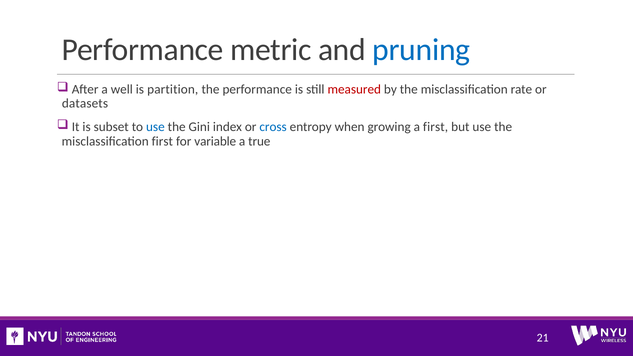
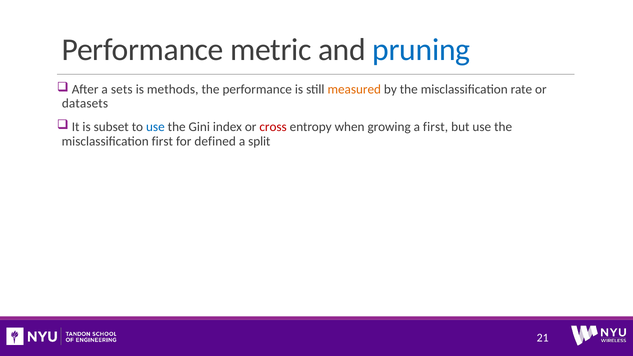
well: well -> sets
partition: partition -> methods
measured colour: red -> orange
cross colour: blue -> red
variable: variable -> defined
true: true -> split
